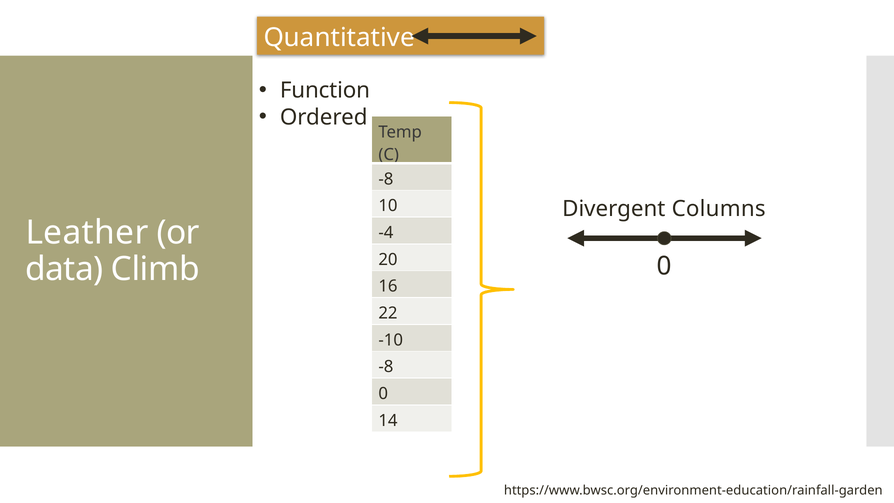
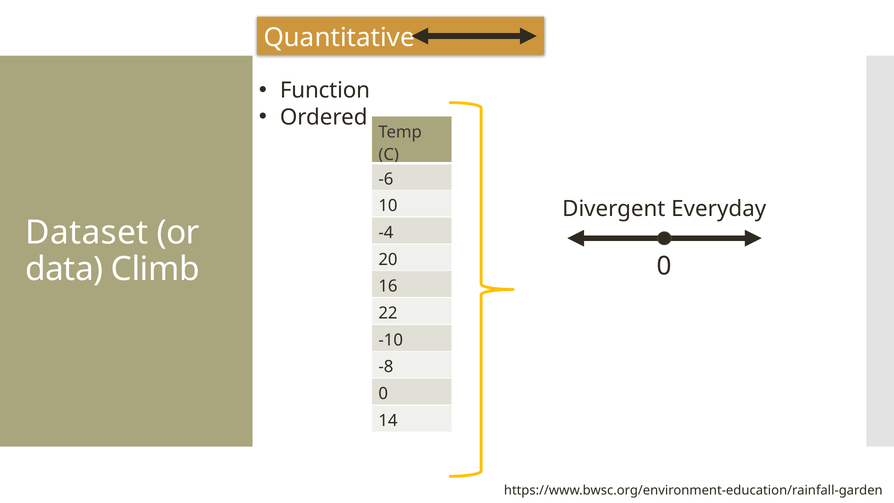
-8 at (386, 179): -8 -> -6
Columns: Columns -> Everyday
Leather: Leather -> Dataset
